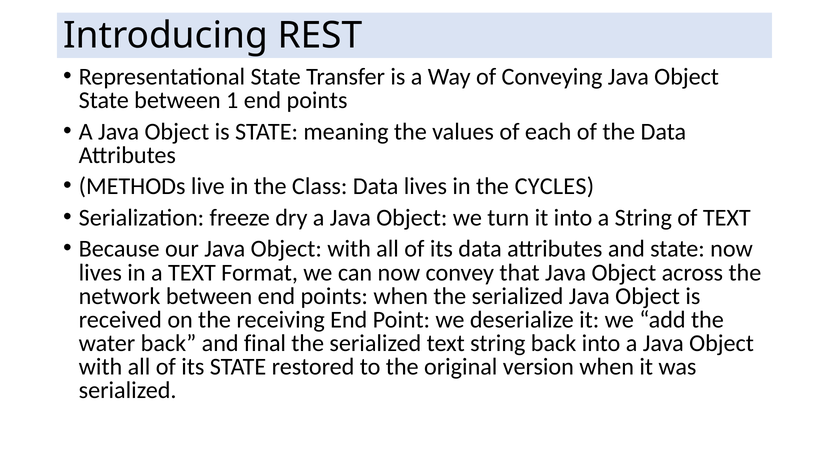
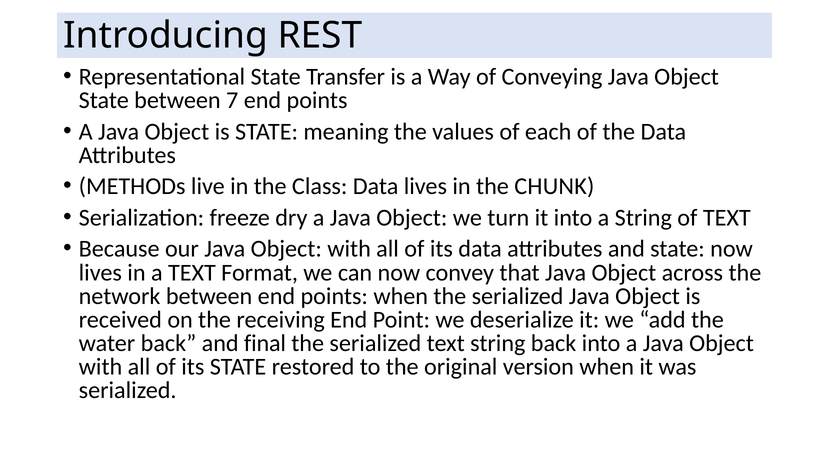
1: 1 -> 7
CYCLES: CYCLES -> CHUNK
